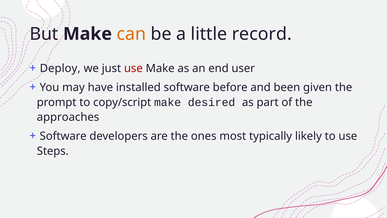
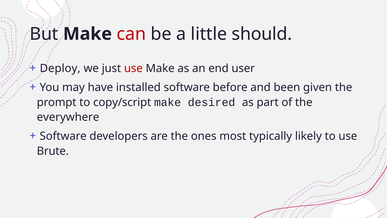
can colour: orange -> red
record: record -> should
approaches: approaches -> everywhere
Steps: Steps -> Brute
